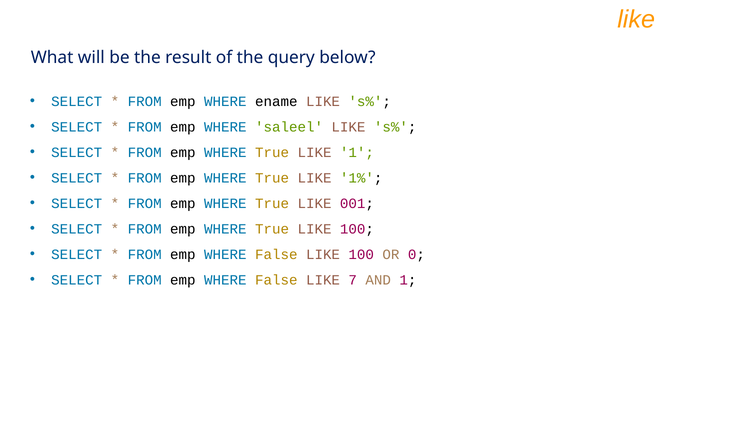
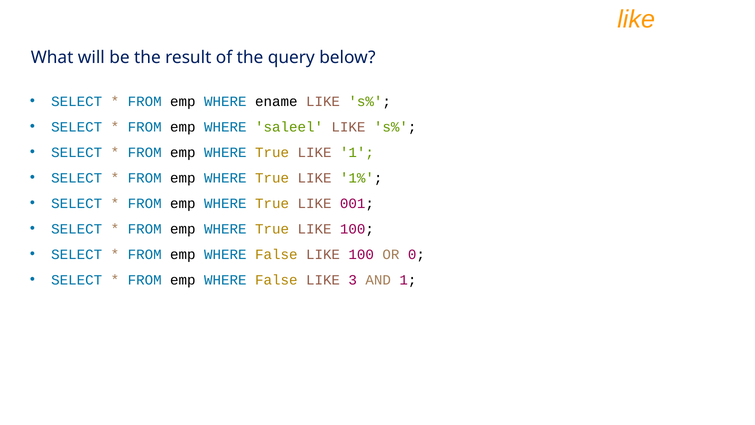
7: 7 -> 3
